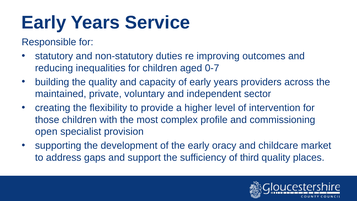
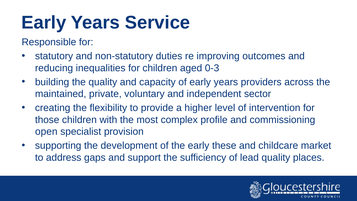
0-7: 0-7 -> 0-3
oracy: oracy -> these
third: third -> lead
